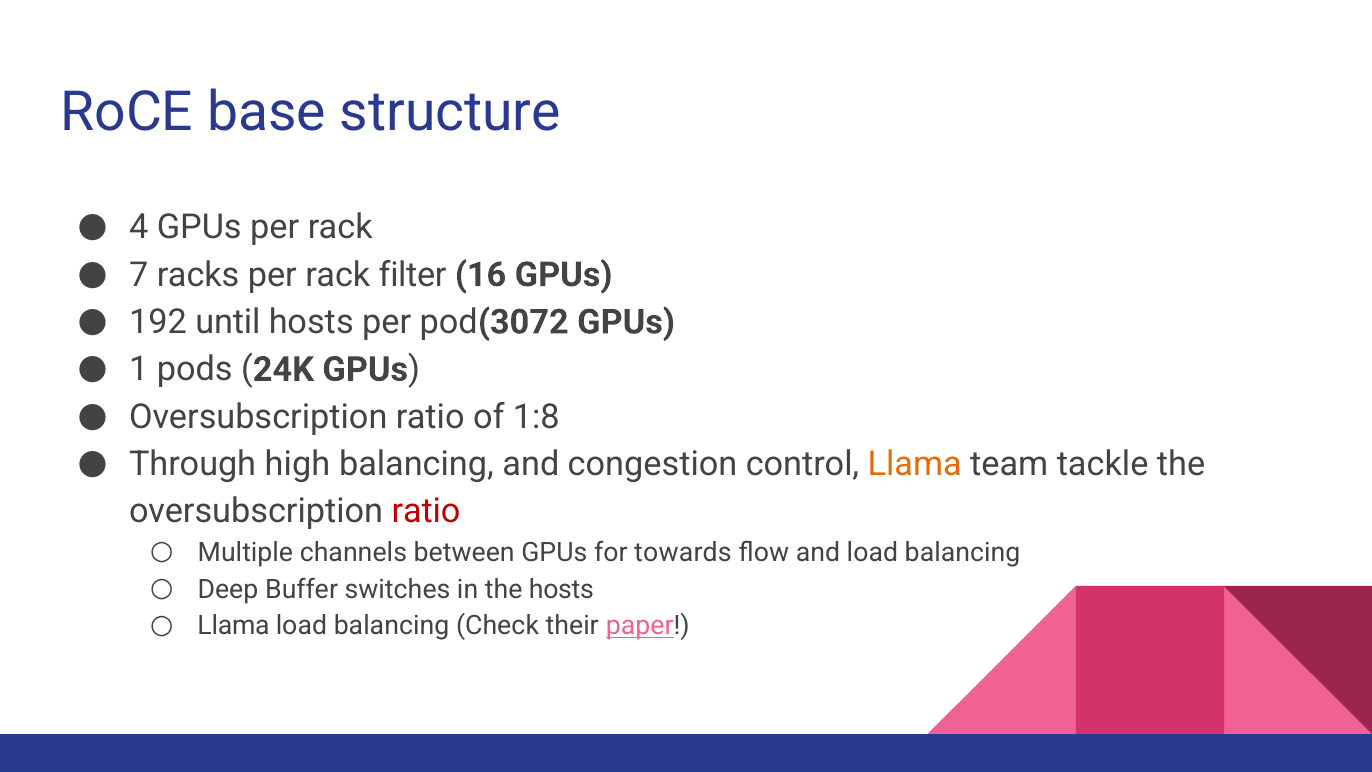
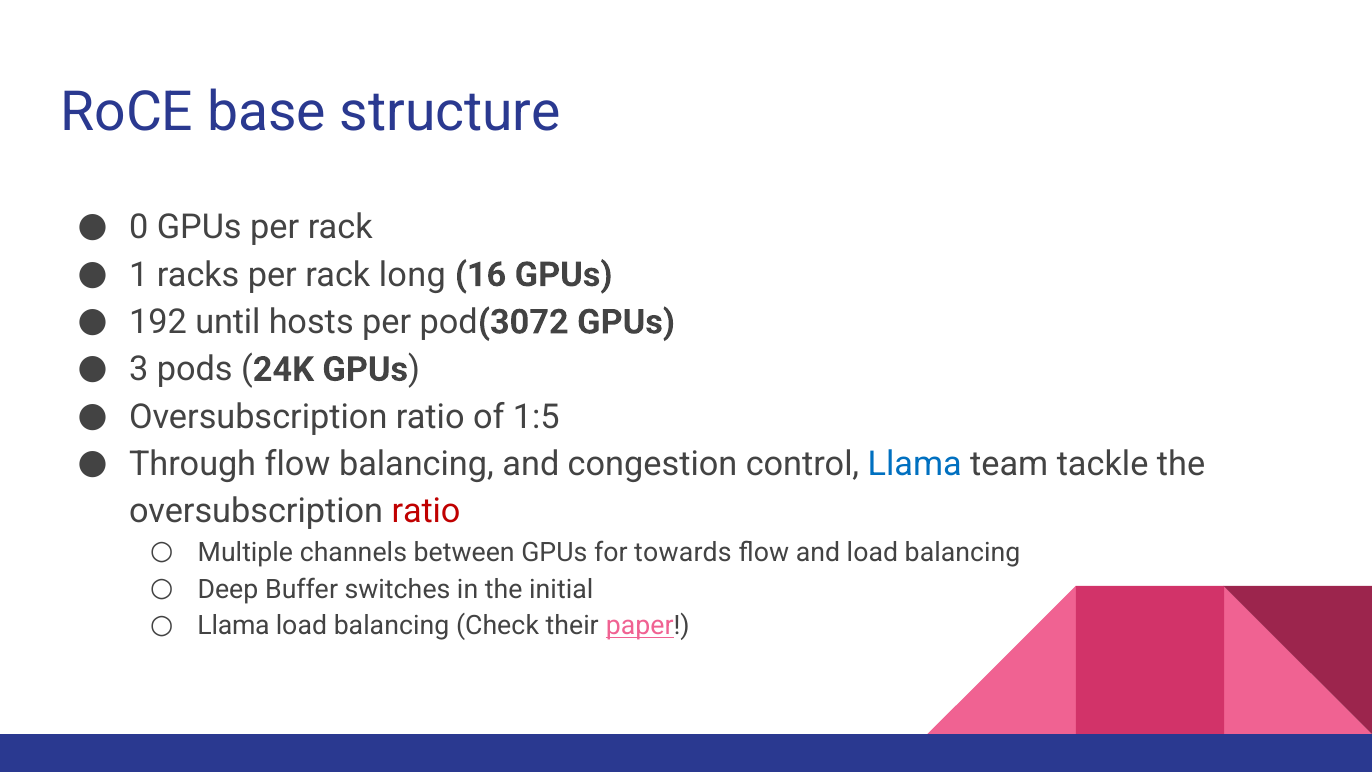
4: 4 -> 0
7: 7 -> 1
filter: filter -> long
1: 1 -> 3
1:8: 1:8 -> 1:5
Through high: high -> flow
Llama at (915, 464) colour: orange -> blue
the hosts: hosts -> initial
